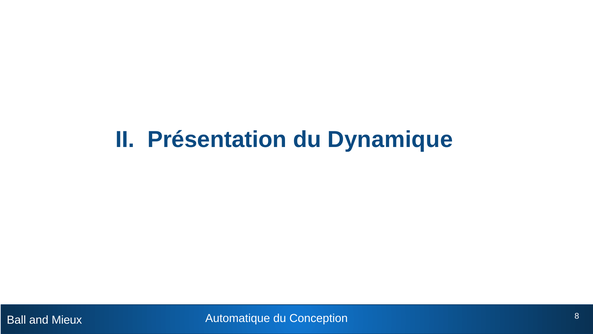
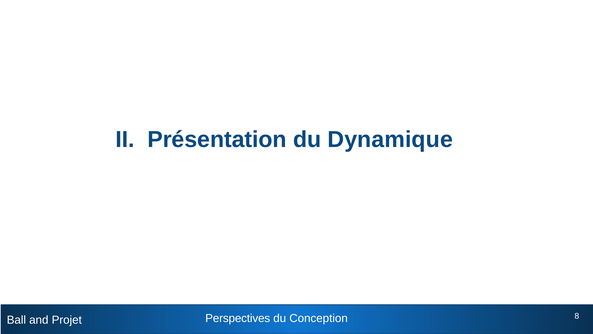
Automatique: Automatique -> Perspectives
Mieux: Mieux -> Projet
